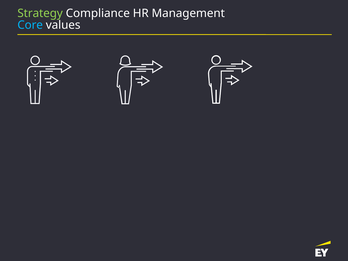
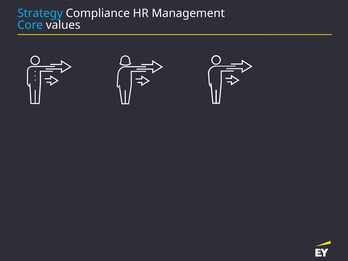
Strategy colour: light green -> light blue
